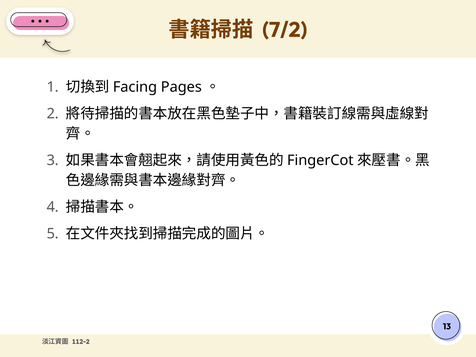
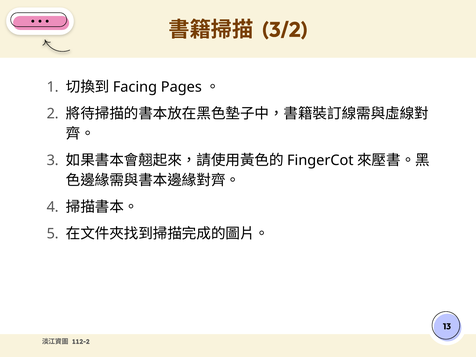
7/2: 7/2 -> 3/2
